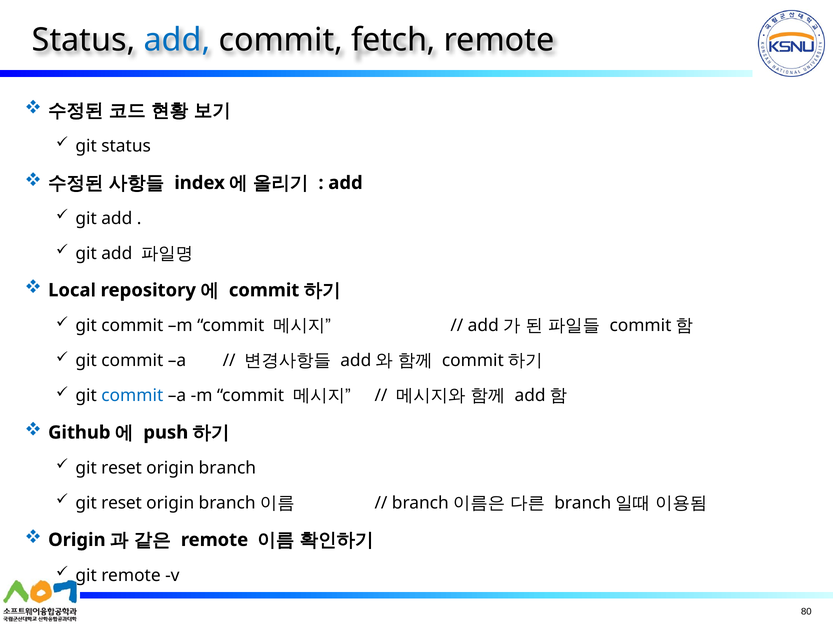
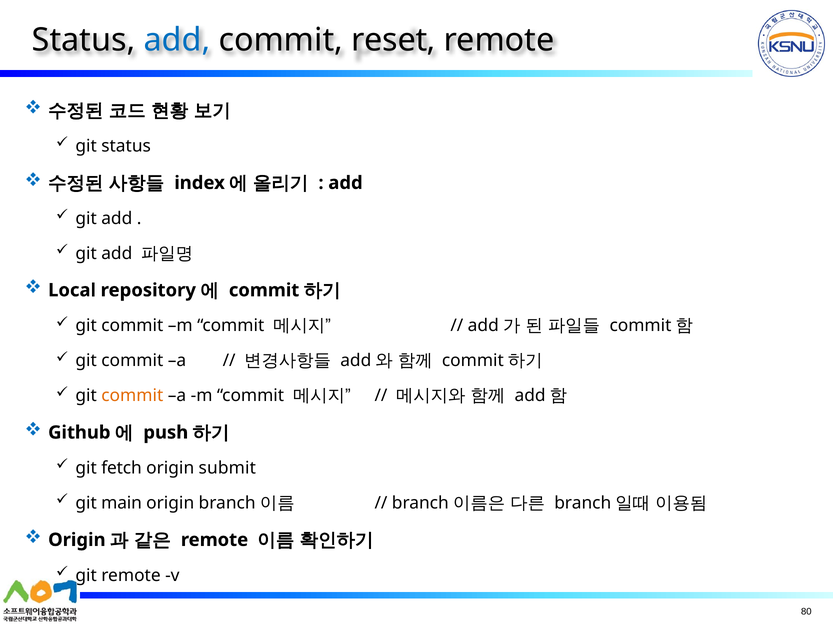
fetch: fetch -> reset
commit at (132, 395) colour: blue -> orange
reset at (122, 468): reset -> fetch
branch: branch -> submit
reset at (122, 503): reset -> main
